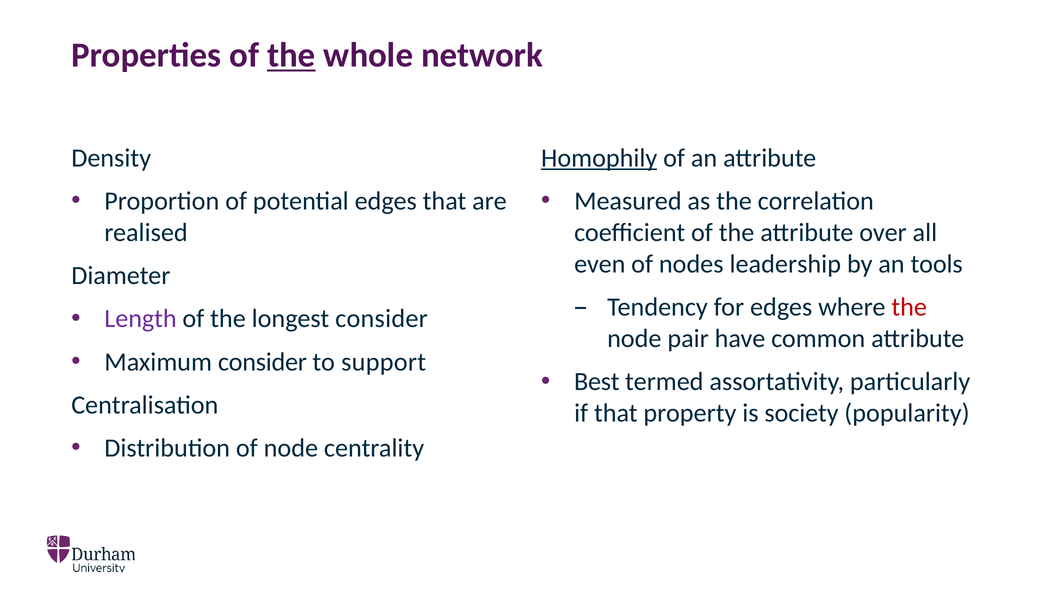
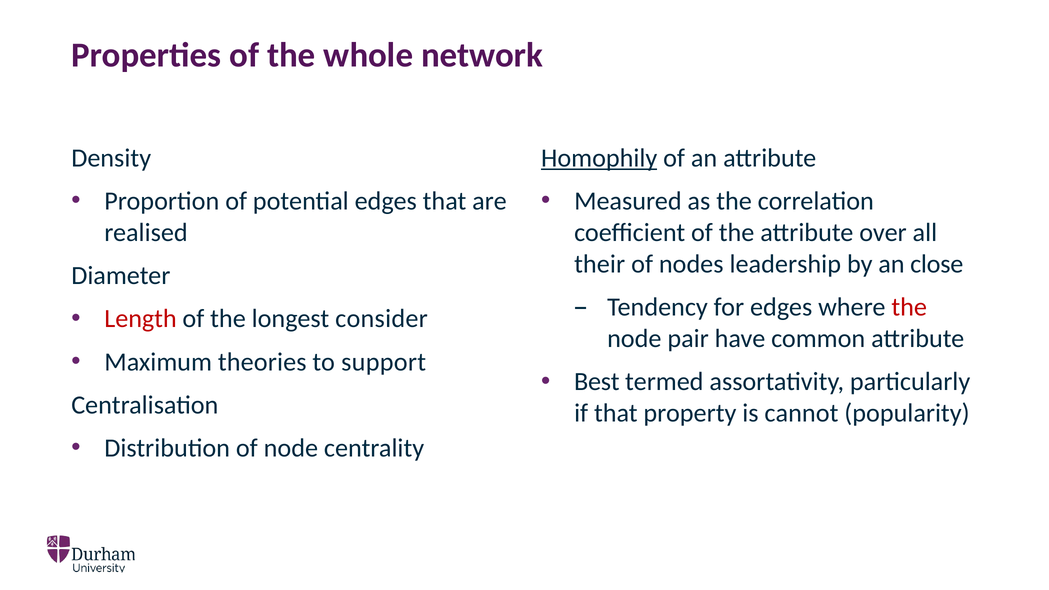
the at (291, 55) underline: present -> none
even: even -> their
tools: tools -> close
Length colour: purple -> red
Maximum consider: consider -> theories
society: society -> cannot
